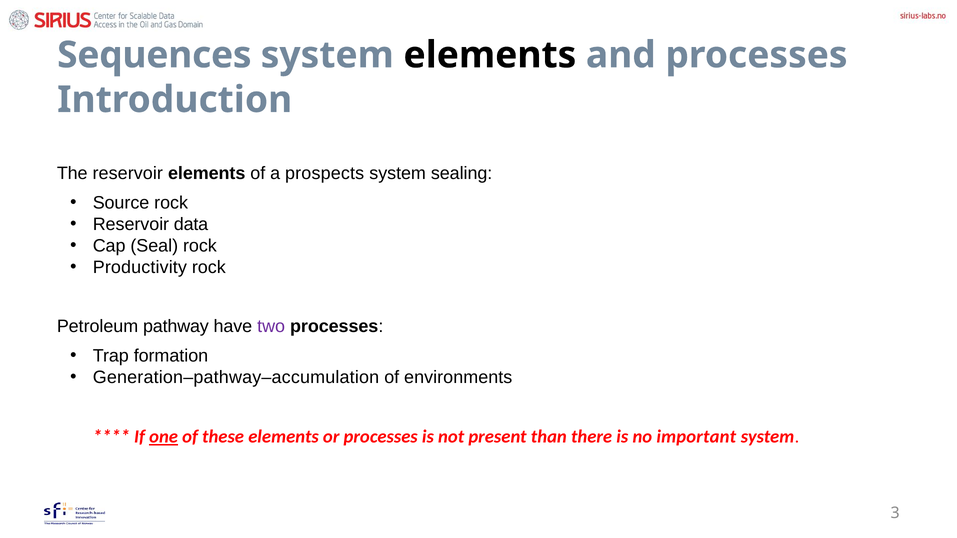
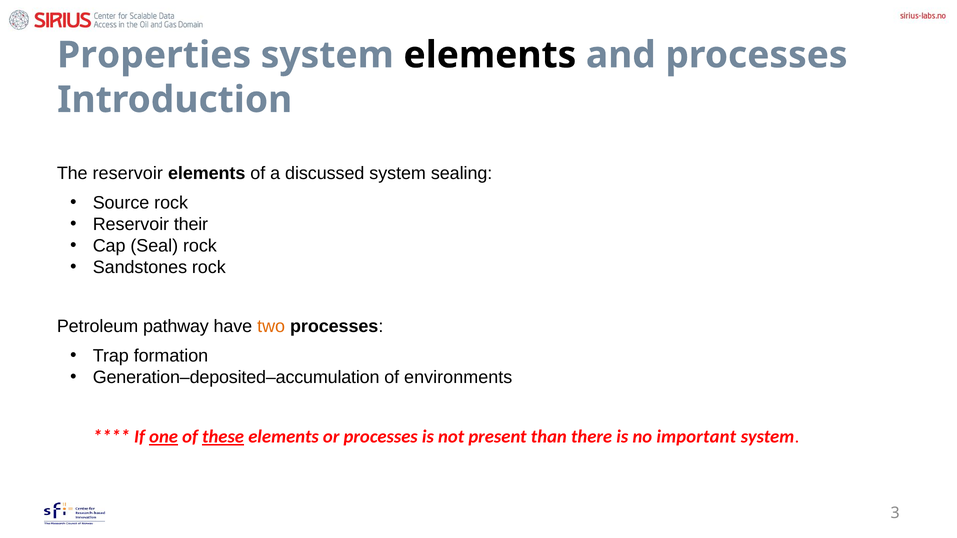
Sequences: Sequences -> Properties
prospects: prospects -> discussed
data: data -> their
Productivity: Productivity -> Sandstones
two colour: purple -> orange
Generation–pathway–accumulation: Generation–pathway–accumulation -> Generation–deposited–accumulation
these underline: none -> present
